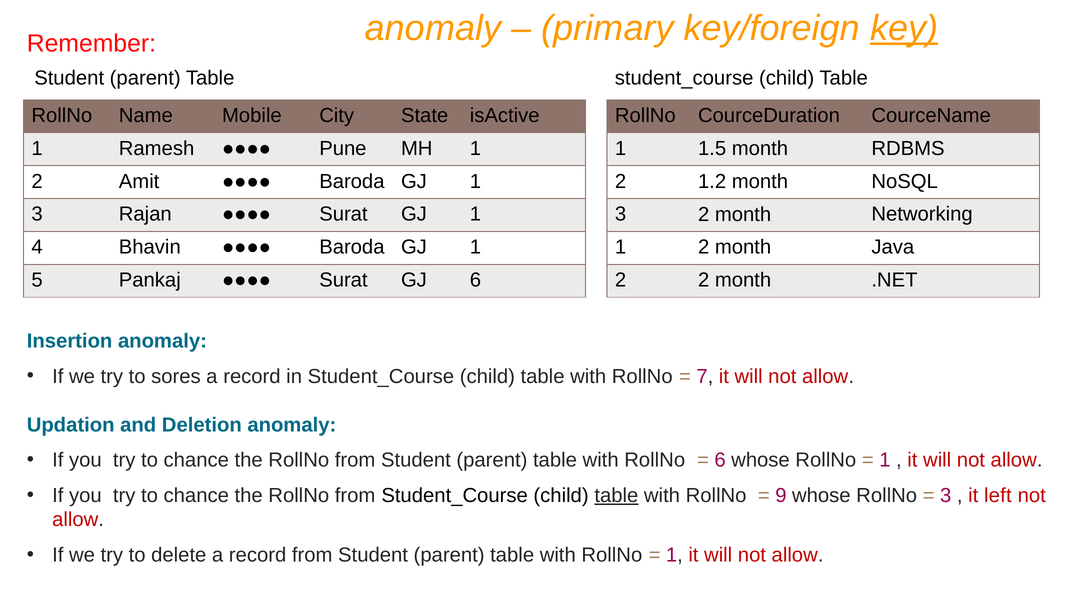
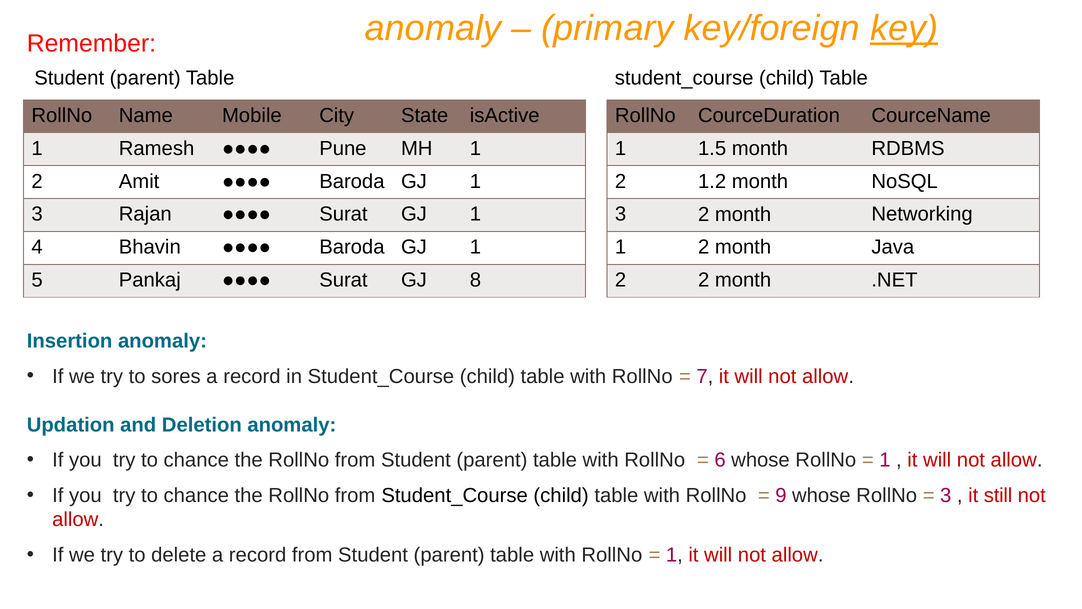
GJ 6: 6 -> 8
table at (616, 495) underline: present -> none
left: left -> still
